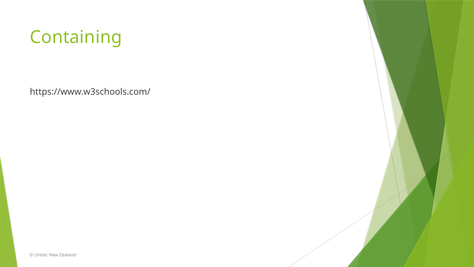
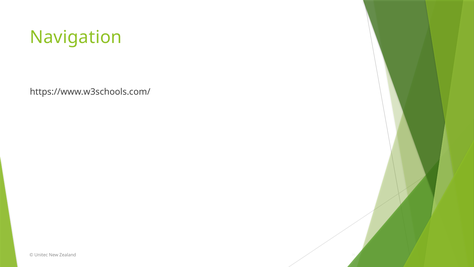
Containing: Containing -> Navigation
